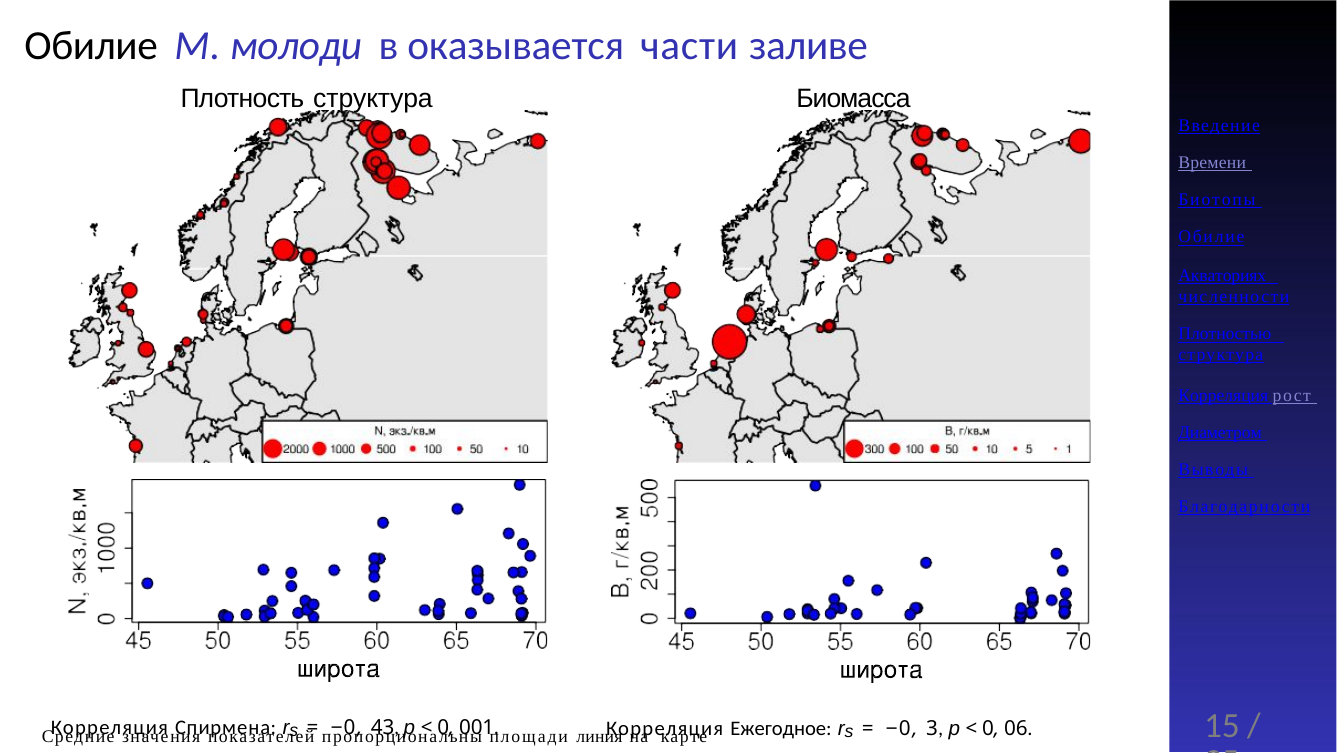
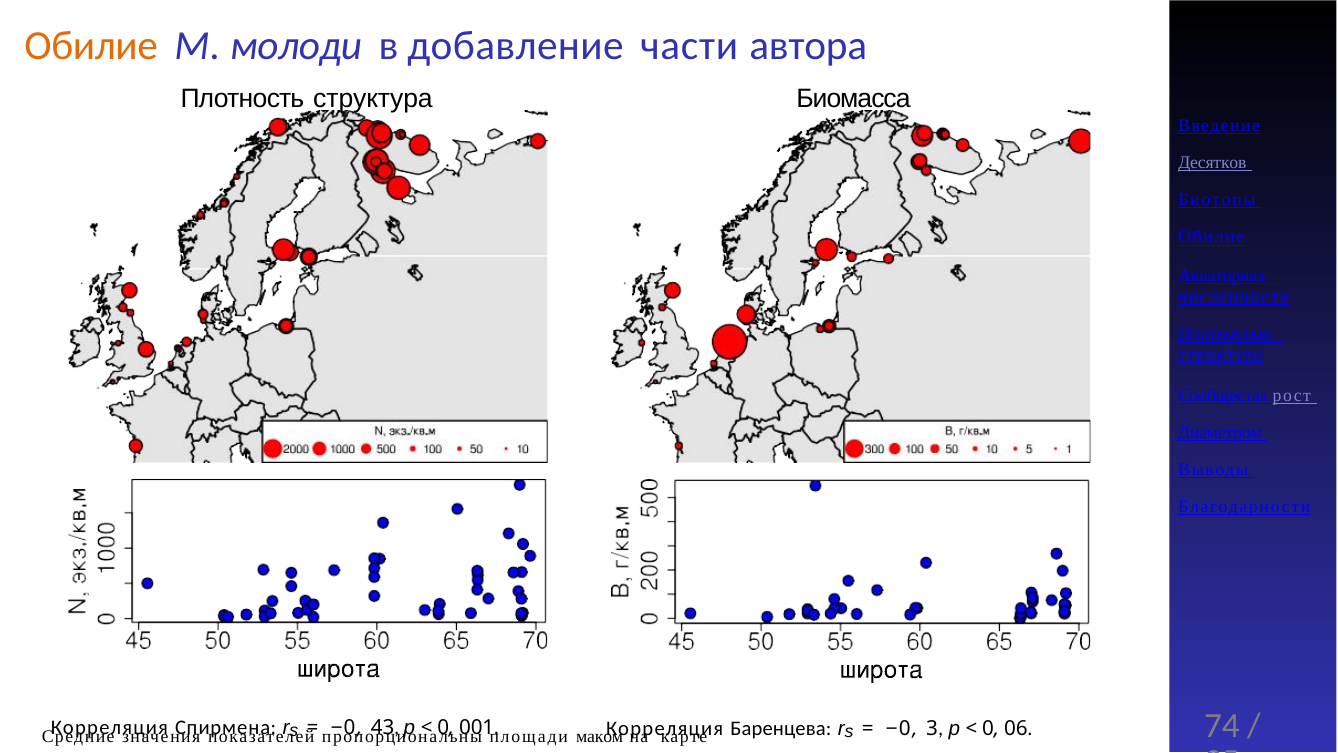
Обилие at (91, 46) colour: black -> orange
оказывается: оказывается -> добавление
заливе: заливе -> автора
Времени: Времени -> Десятков
Корреляция at (1223, 395): Корреляция -> Сообщестах
Ежегодное: Ежегодное -> Баренцева
15: 15 -> 74
линия: линия -> маком
